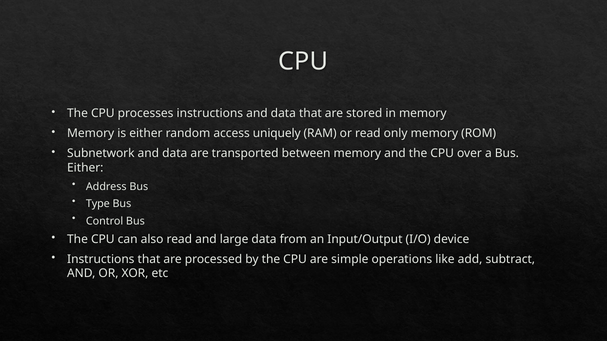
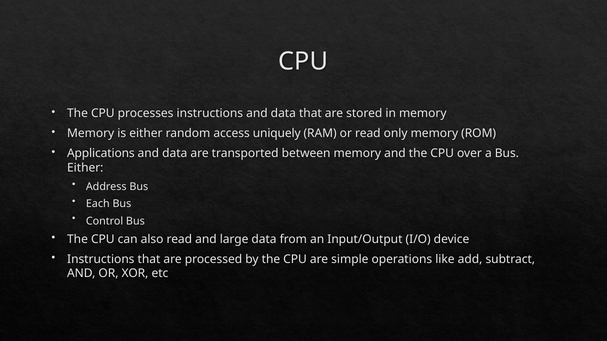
Subnetwork: Subnetwork -> Applications
Type: Type -> Each
